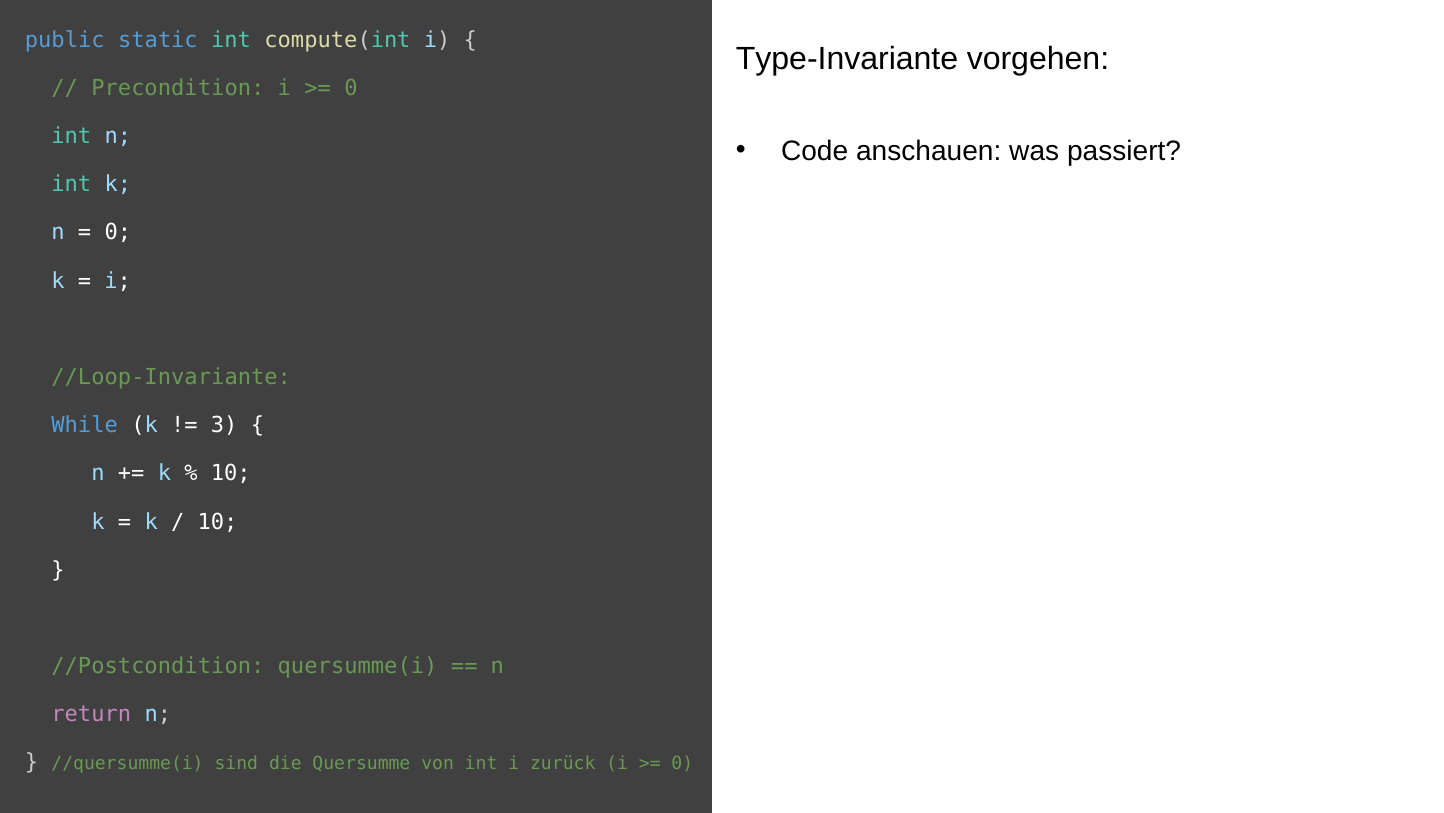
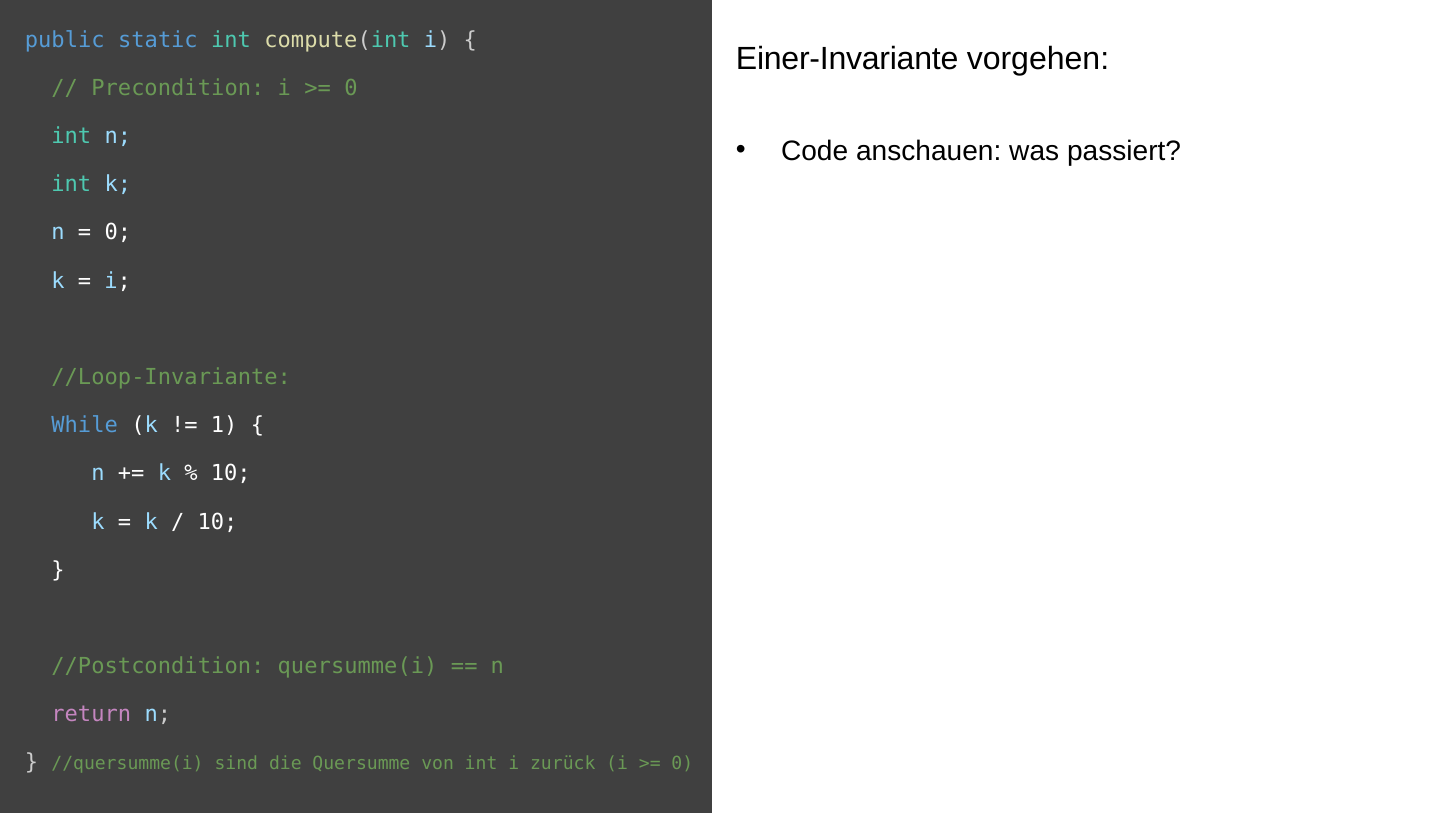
Type-Invariante: Type-Invariante -> Einer-Invariante
3: 3 -> 1
